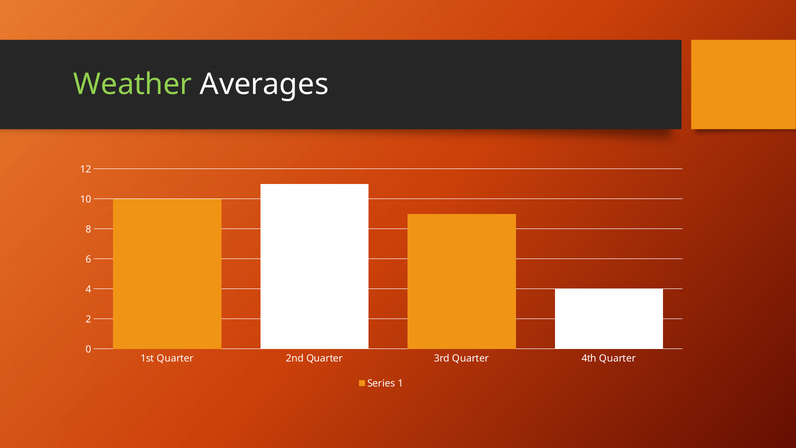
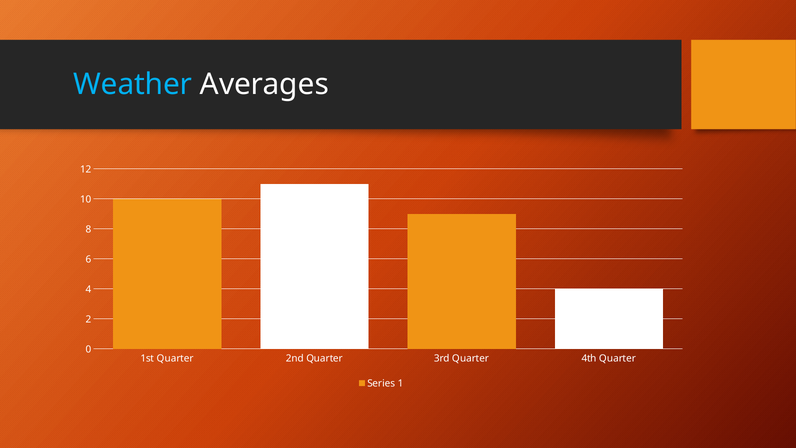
Weather colour: light green -> light blue
